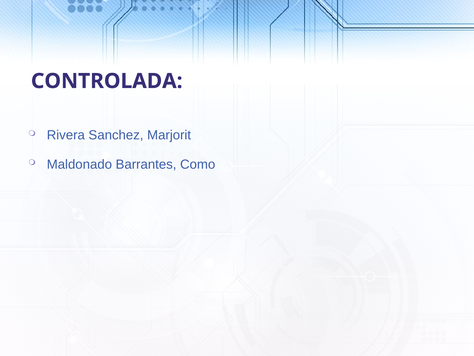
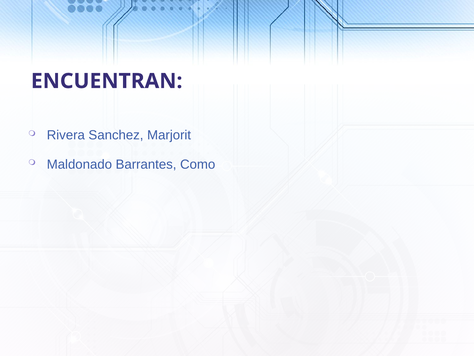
CONTROLADA: CONTROLADA -> ENCUENTRAN
